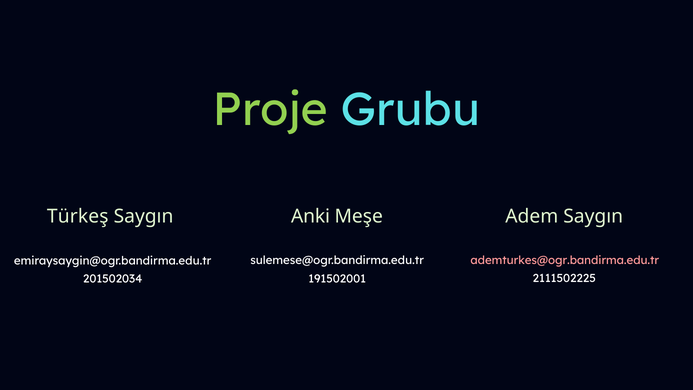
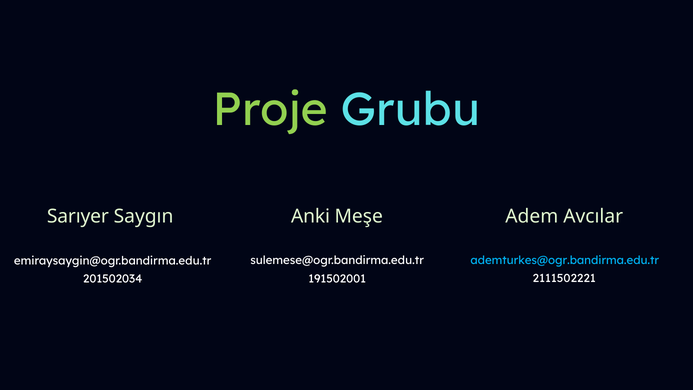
Türkeş: Türkeş -> Sarıyer
Adem Saygın: Saygın -> Avcılar
ademturkes@ogr.bandirma.edu.tr colour: pink -> light blue
2111502225: 2111502225 -> 2111502221
